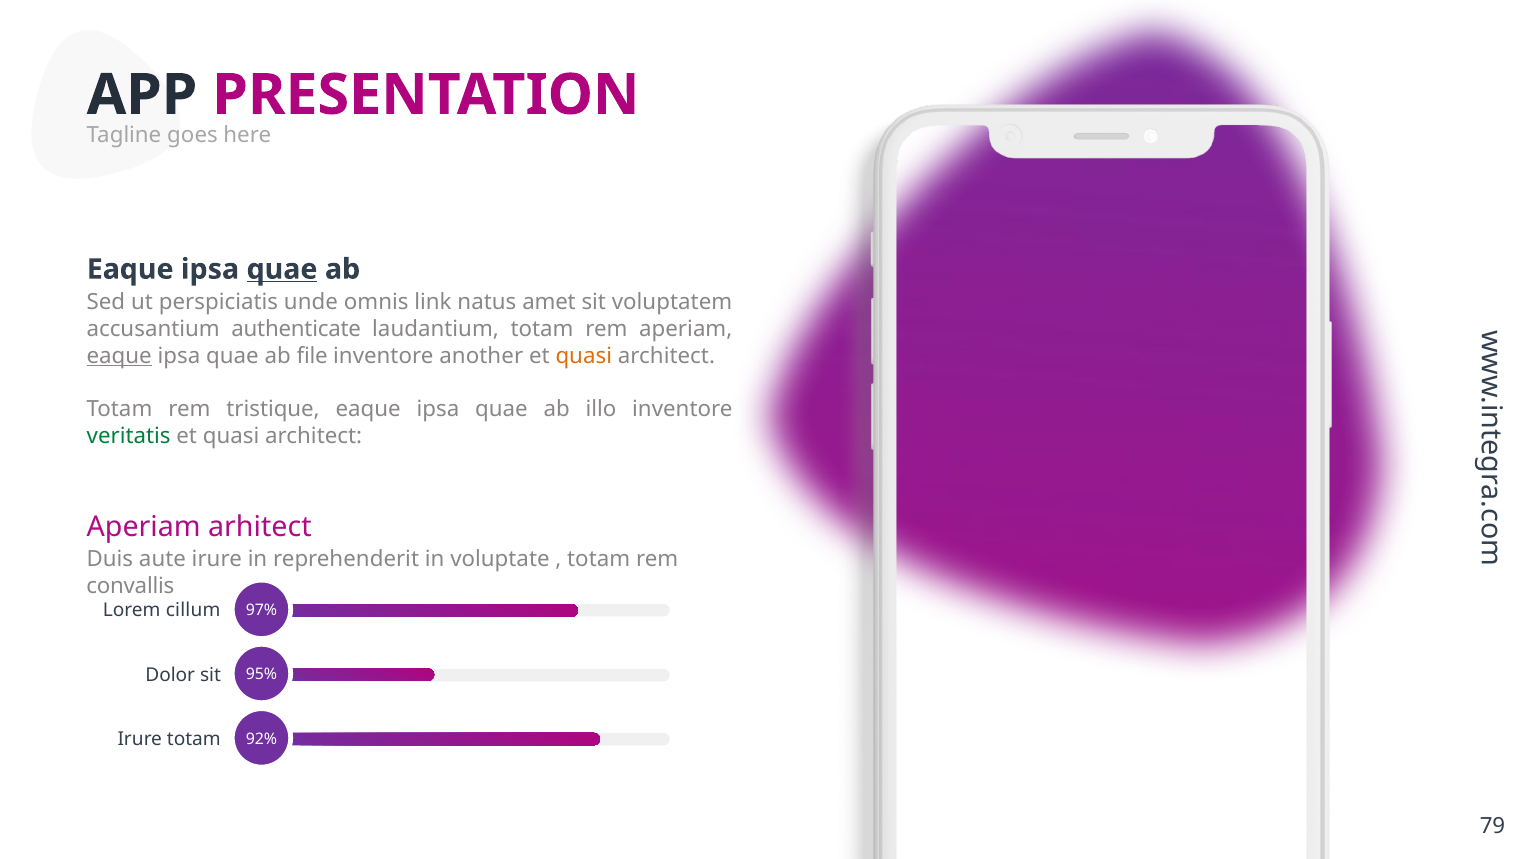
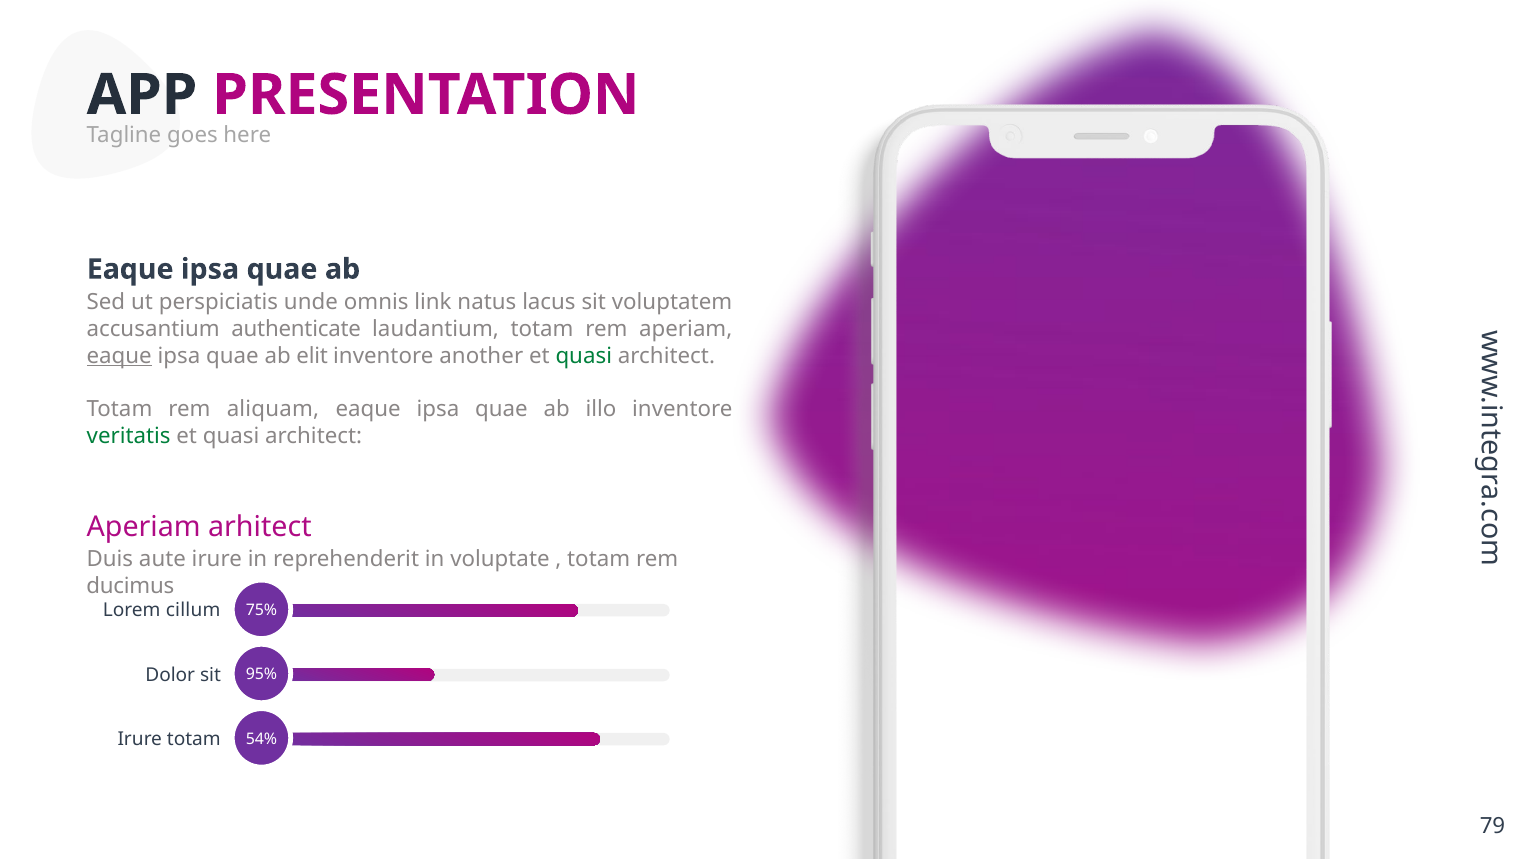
quae at (282, 269) underline: present -> none
amet: amet -> lacus
file: file -> elit
quasi at (584, 356) colour: orange -> green
tristique: tristique -> aliquam
convallis: convallis -> ducimus
97%: 97% -> 75%
92%: 92% -> 54%
